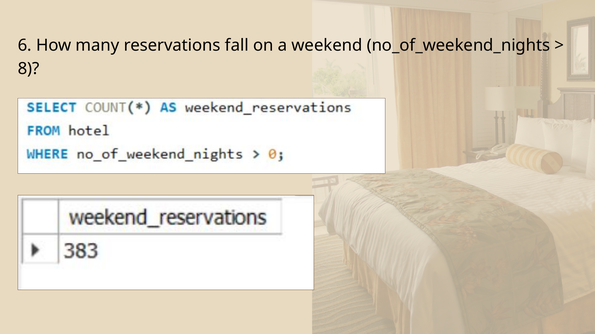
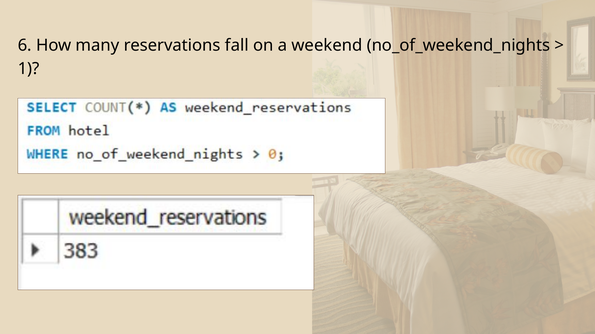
8: 8 -> 1
